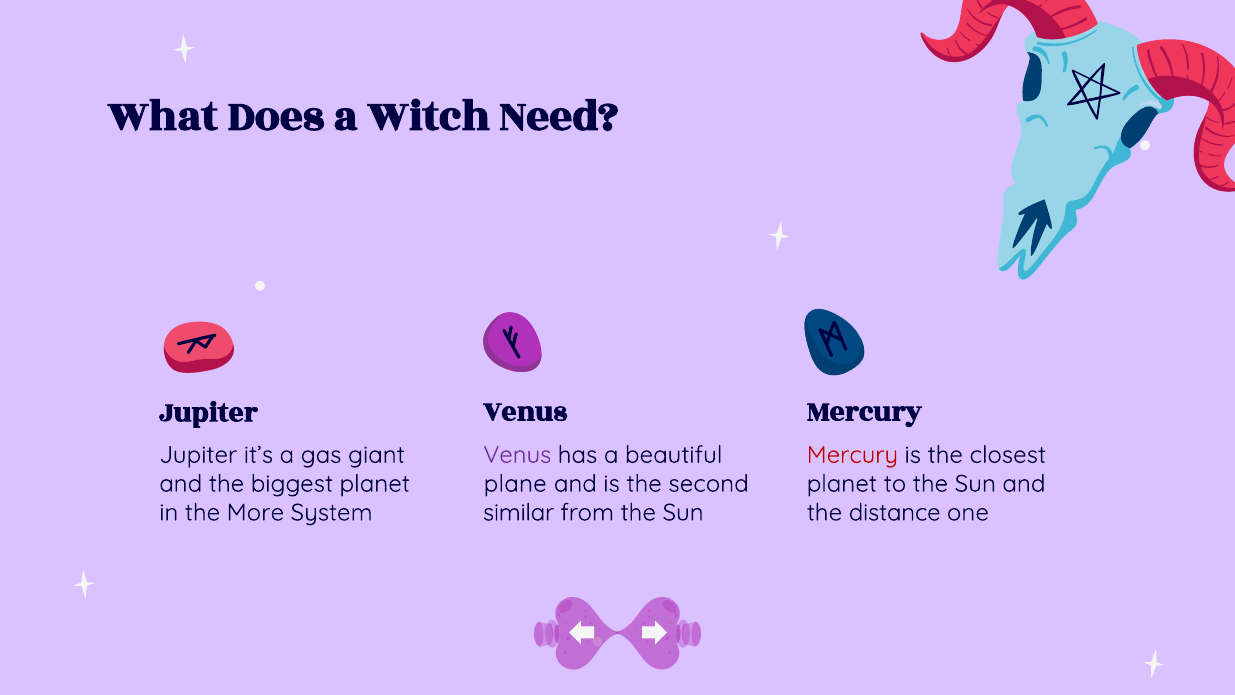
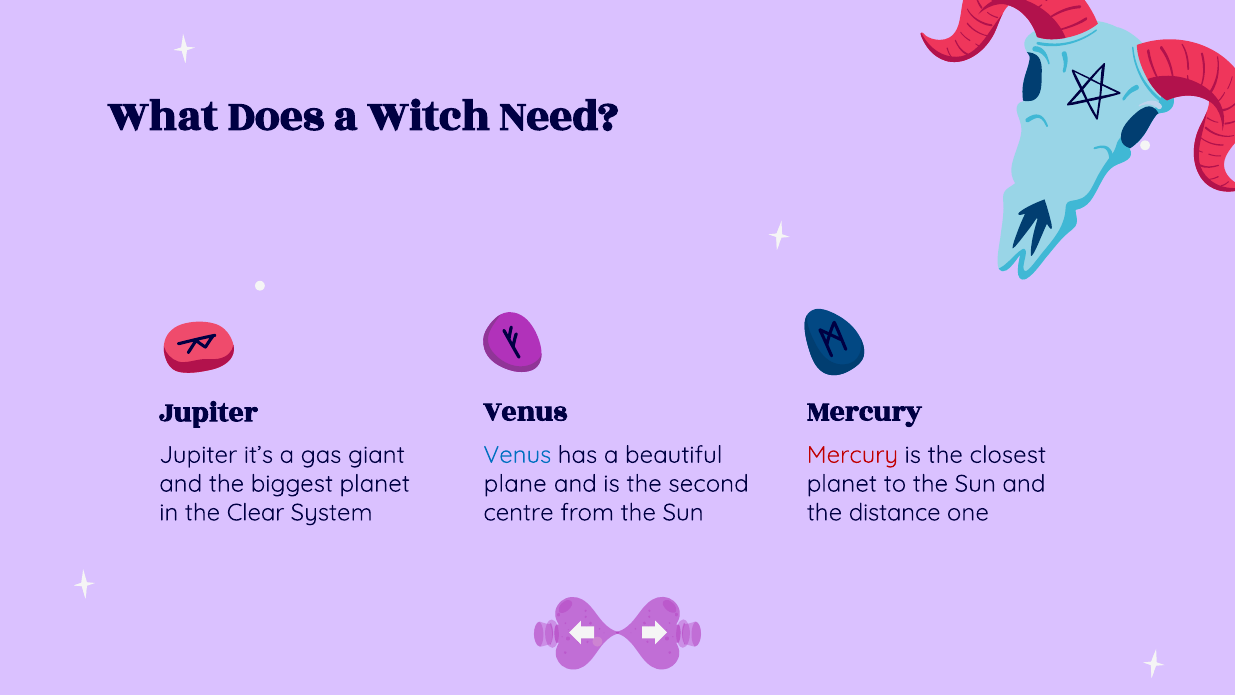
Venus at (517, 455) colour: purple -> blue
More: More -> Clear
similar: similar -> centre
